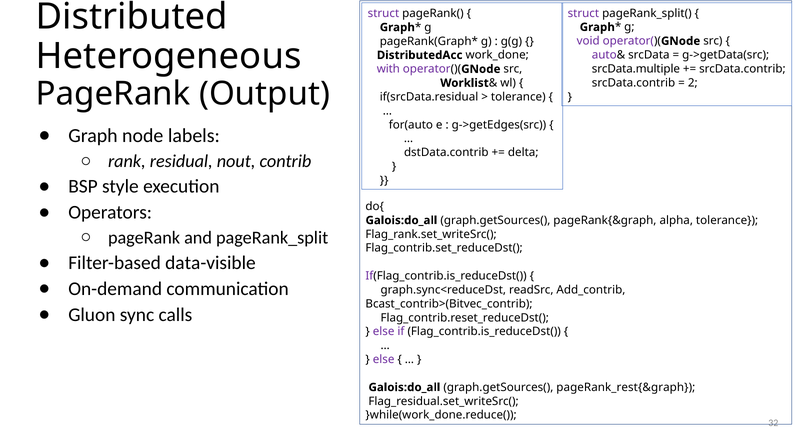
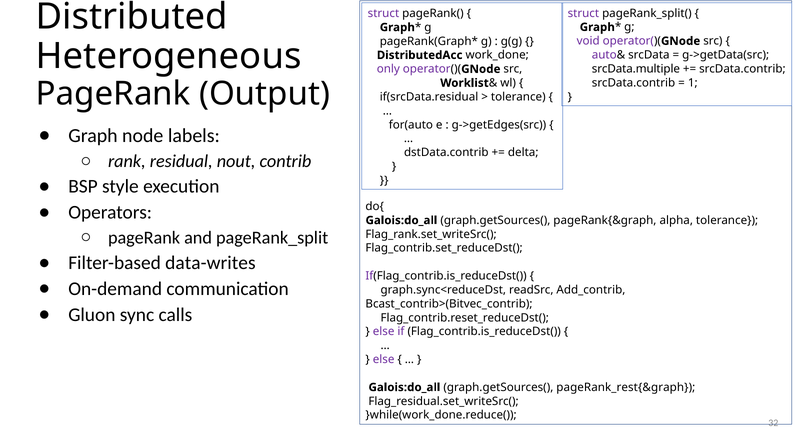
with: with -> only
2: 2 -> 1
data-visible: data-visible -> data-writes
